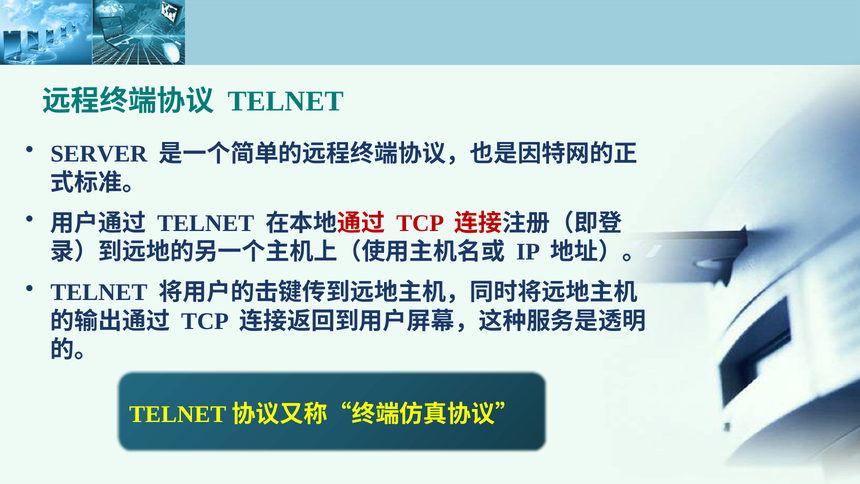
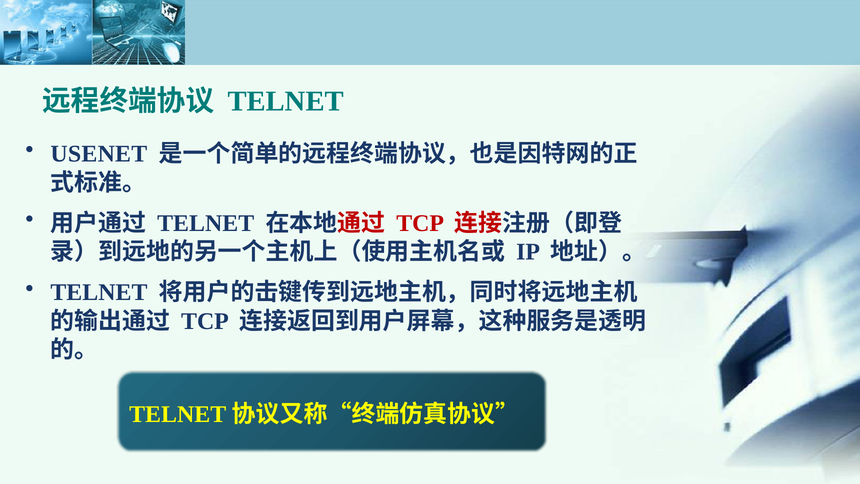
SERVER: SERVER -> USENET
